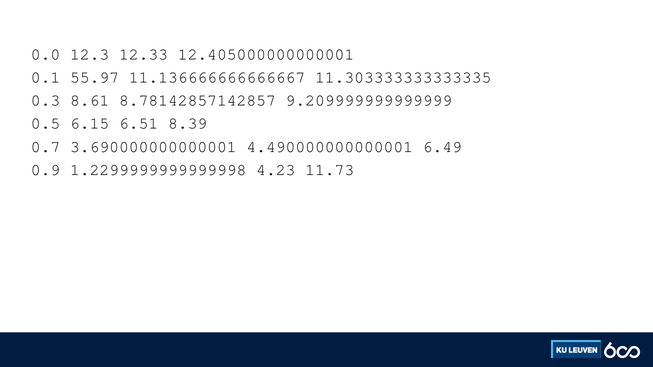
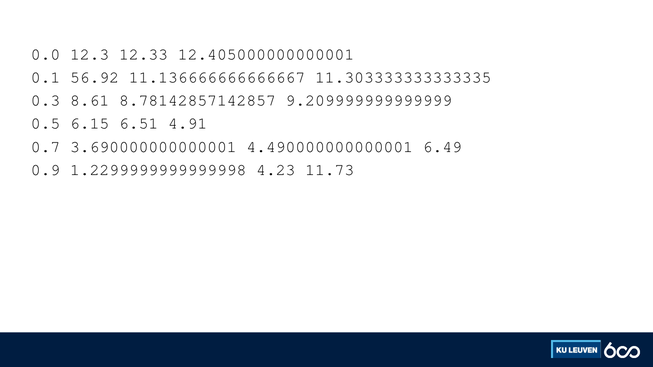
55.97: 55.97 -> 56.92
8.39: 8.39 -> 4.91
